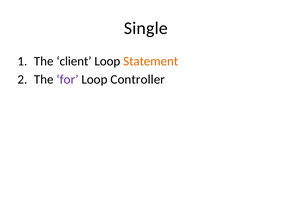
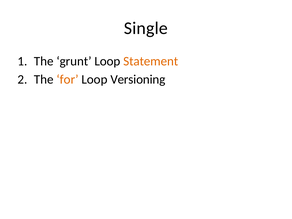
client: client -> grunt
for colour: purple -> orange
Controller: Controller -> Versioning
